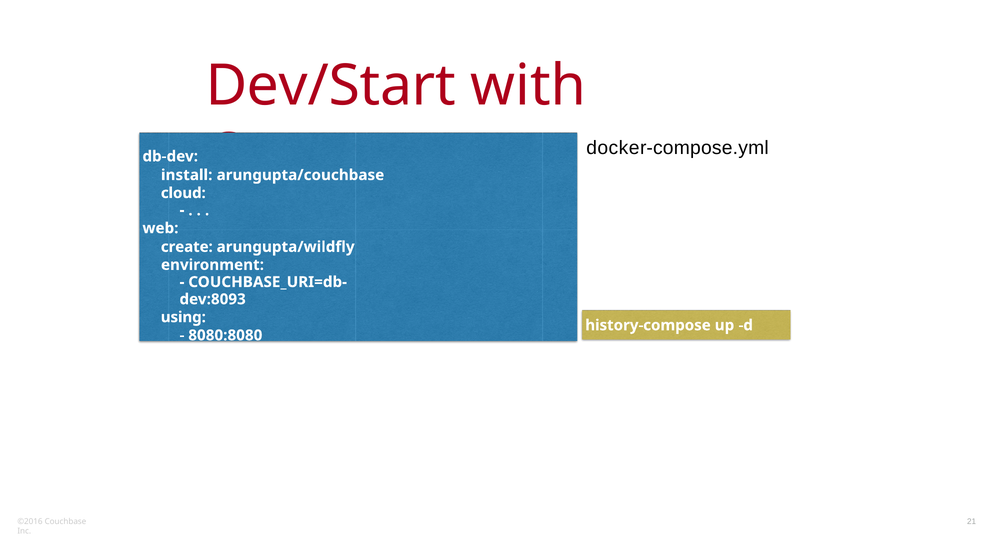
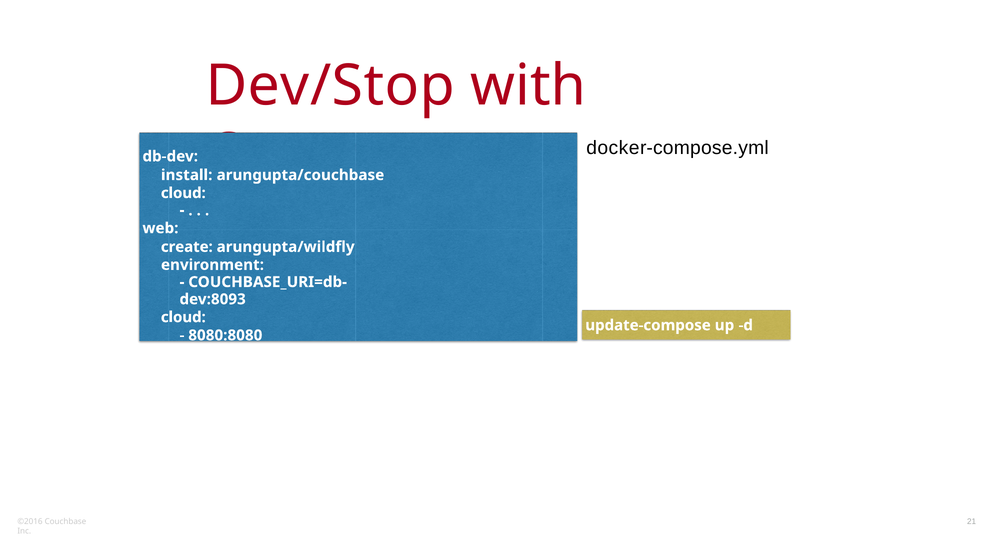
Dev/Start: Dev/Start -> Dev/Stop
using at (183, 317): using -> cloud
history-compose: history-compose -> update-compose
